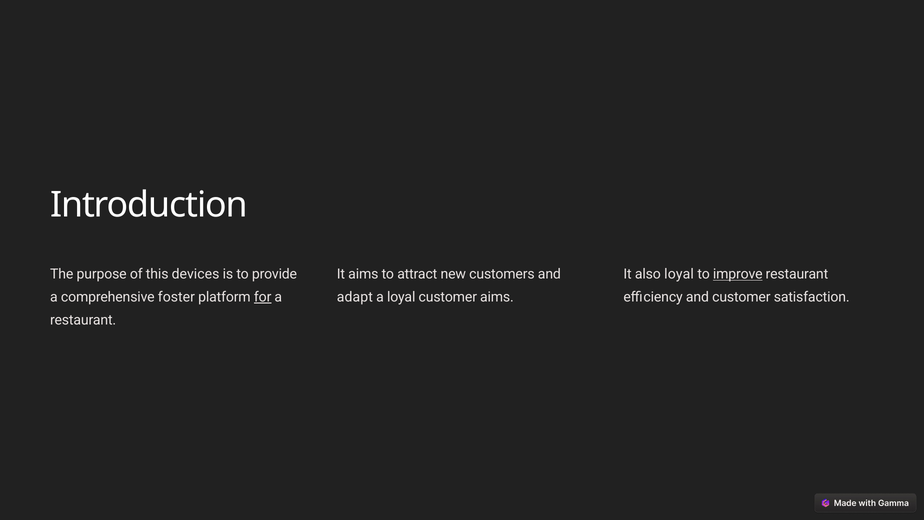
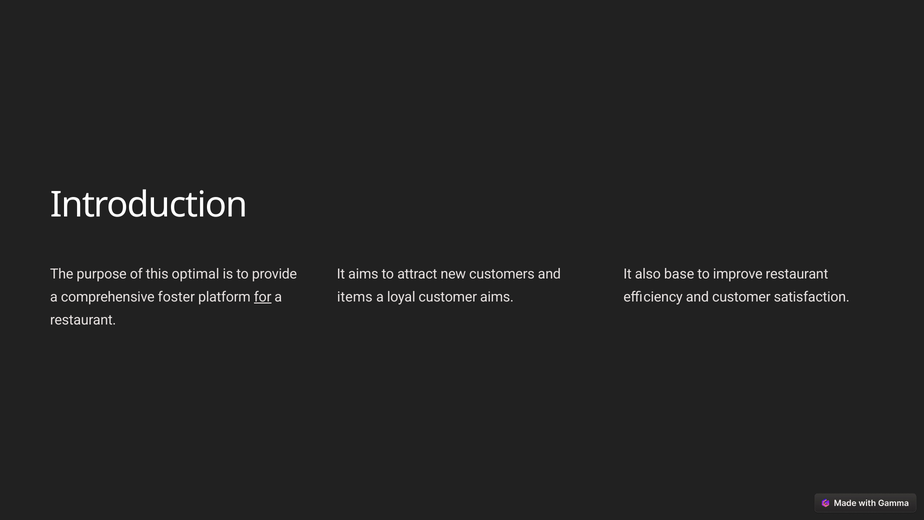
devices: devices -> optimal
also loyal: loyal -> base
improve underline: present -> none
adapt: adapt -> items
